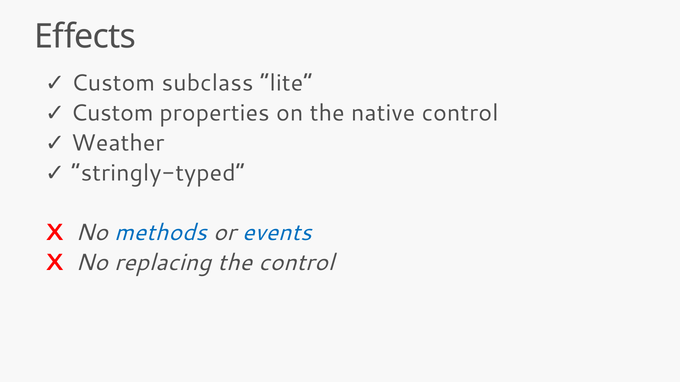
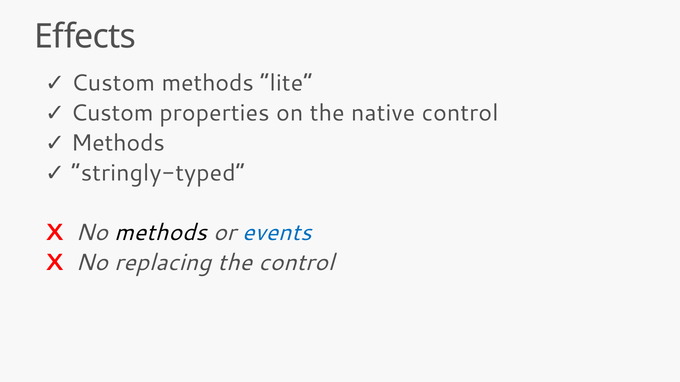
Custom subclass: subclass -> methods
Weather at (118, 143): Weather -> Methods
methods at (161, 233) colour: blue -> black
